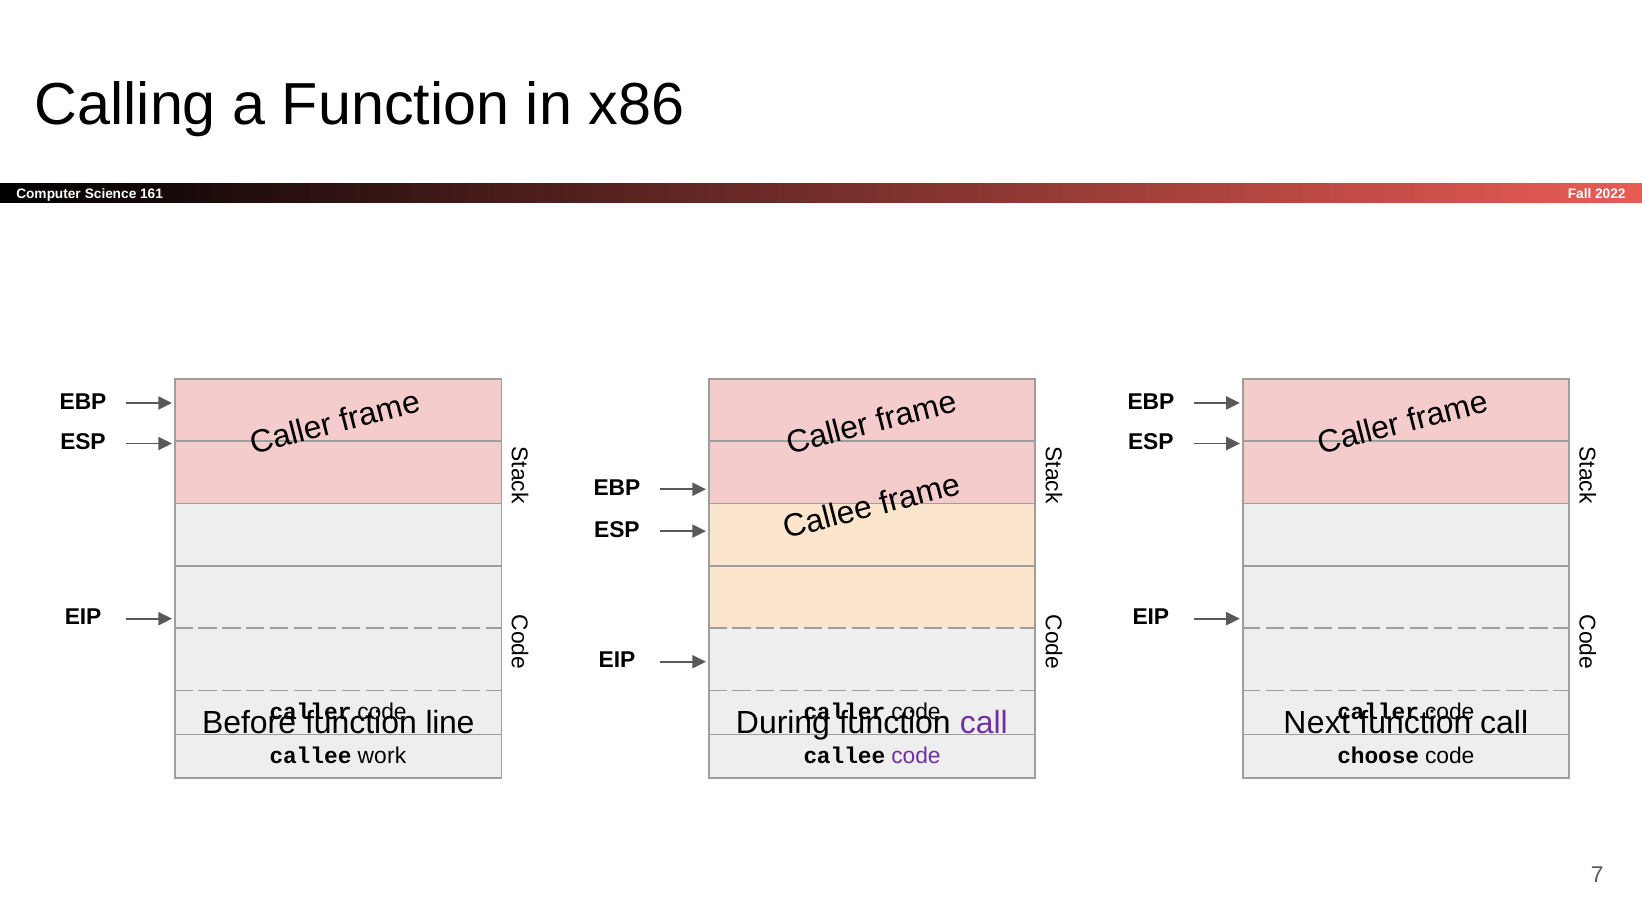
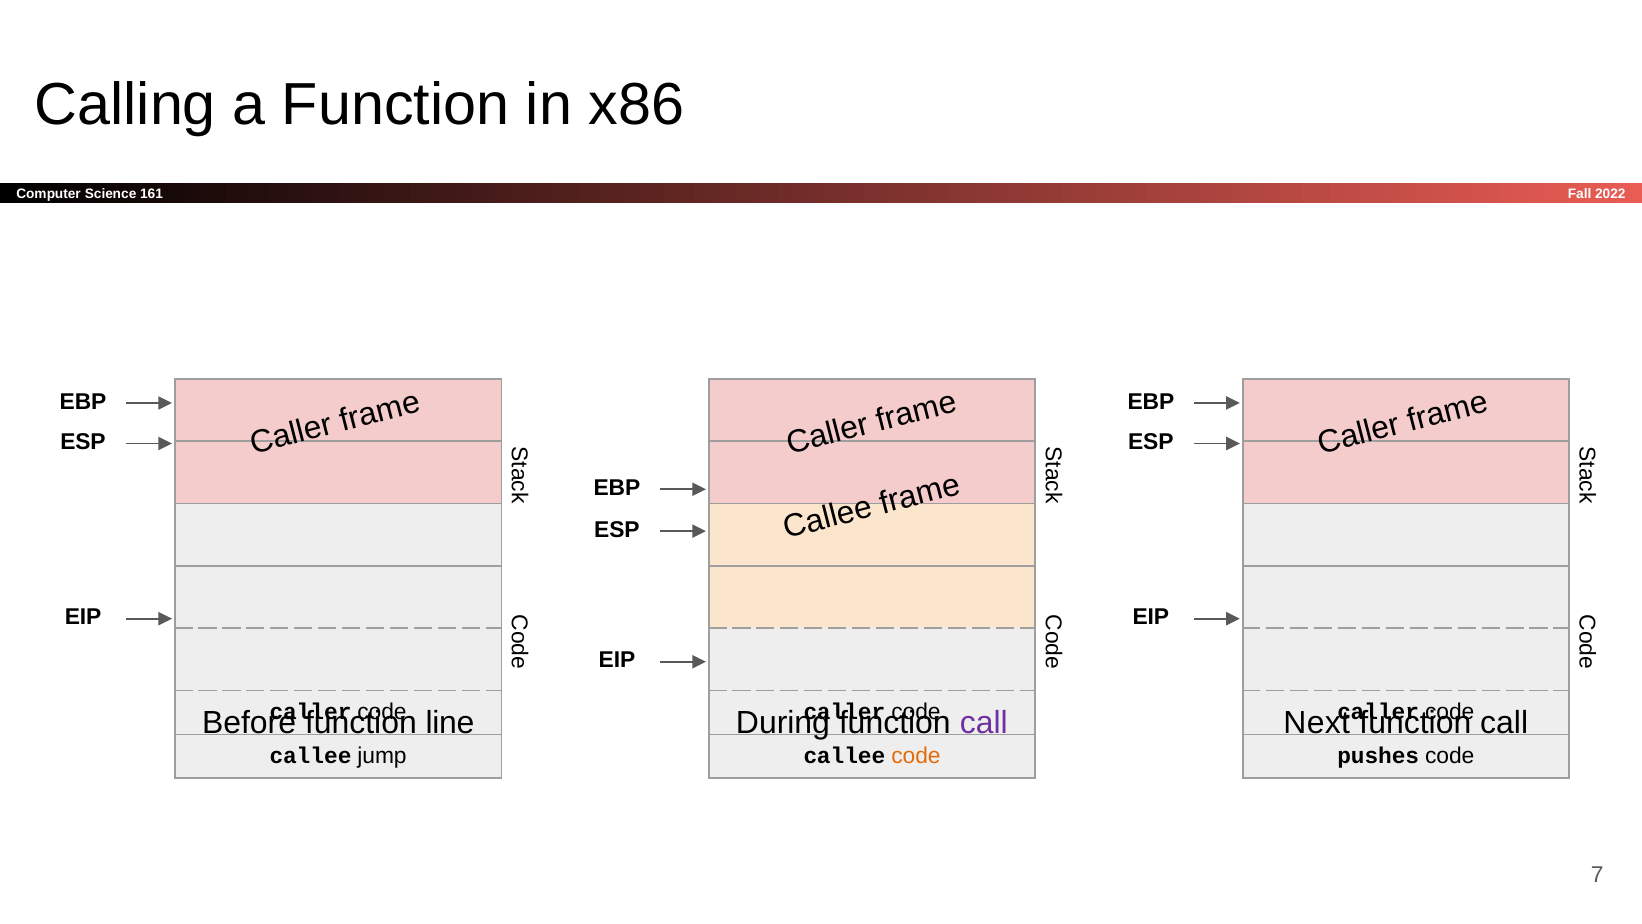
work: work -> jump
code at (916, 755) colour: purple -> orange
choose: choose -> pushes
